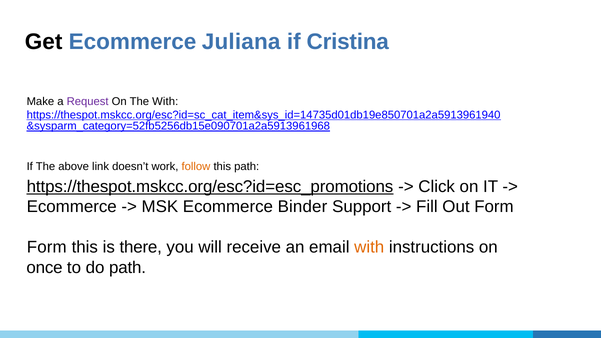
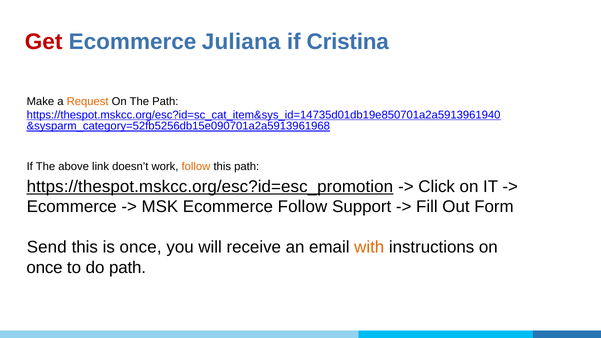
Get colour: black -> red
Request colour: purple -> orange
The With: With -> Path
https://thespot.mskcc.org/esc?id=esc_promotions: https://thespot.mskcc.org/esc?id=esc_promotions -> https://thespot.mskcc.org/esc?id=esc_promotion
Ecommerce Binder: Binder -> Follow
Form at (47, 247): Form -> Send
is there: there -> once
